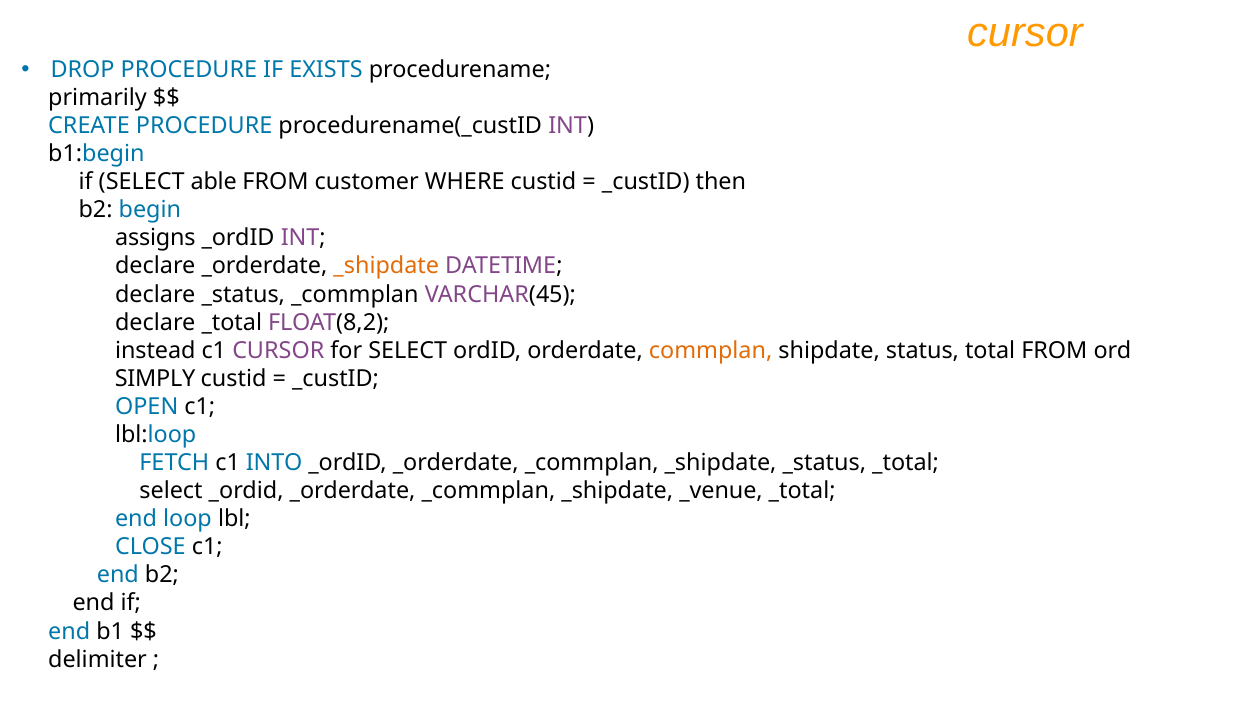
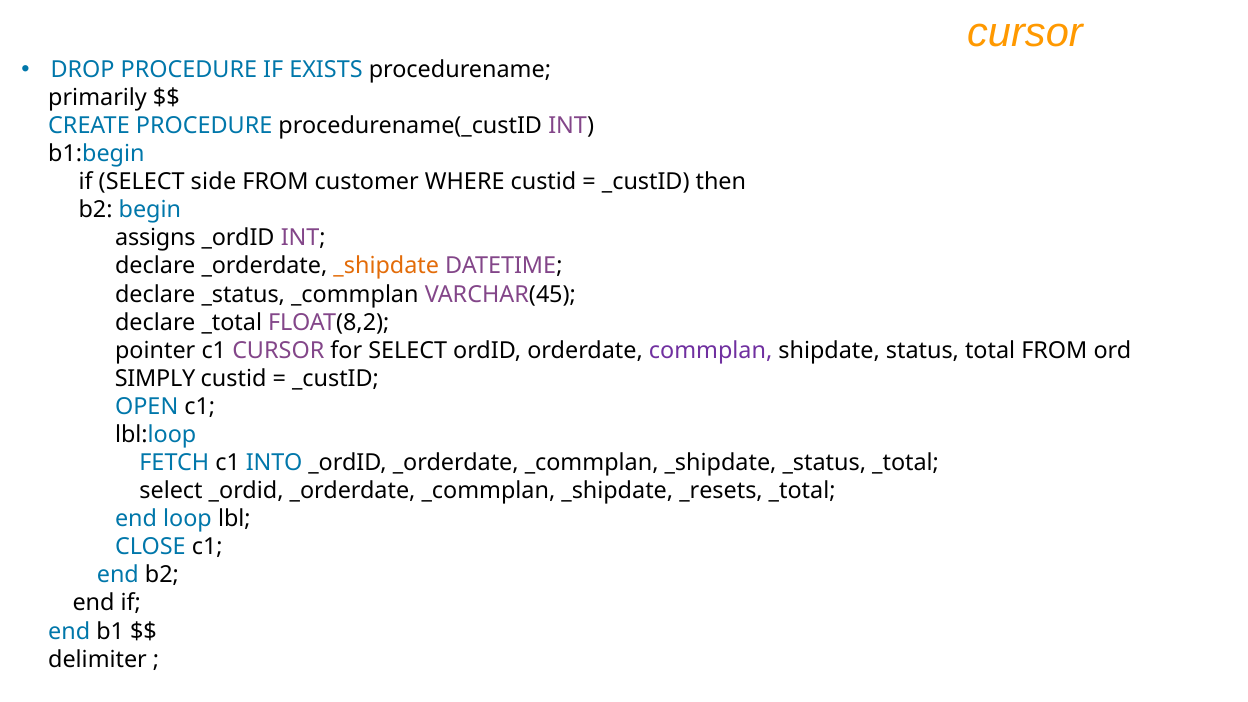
able: able -> side
instead: instead -> pointer
commplan colour: orange -> purple
_venue: _venue -> _resets
